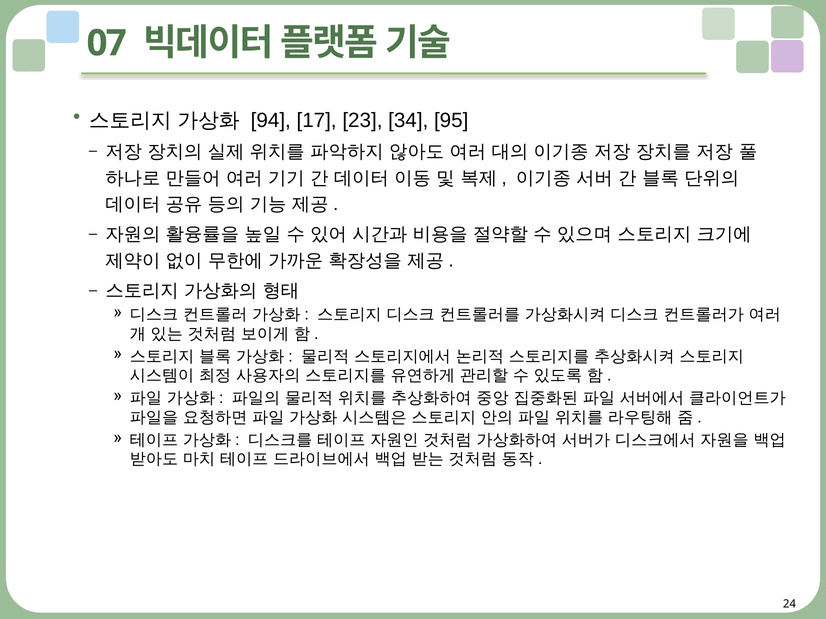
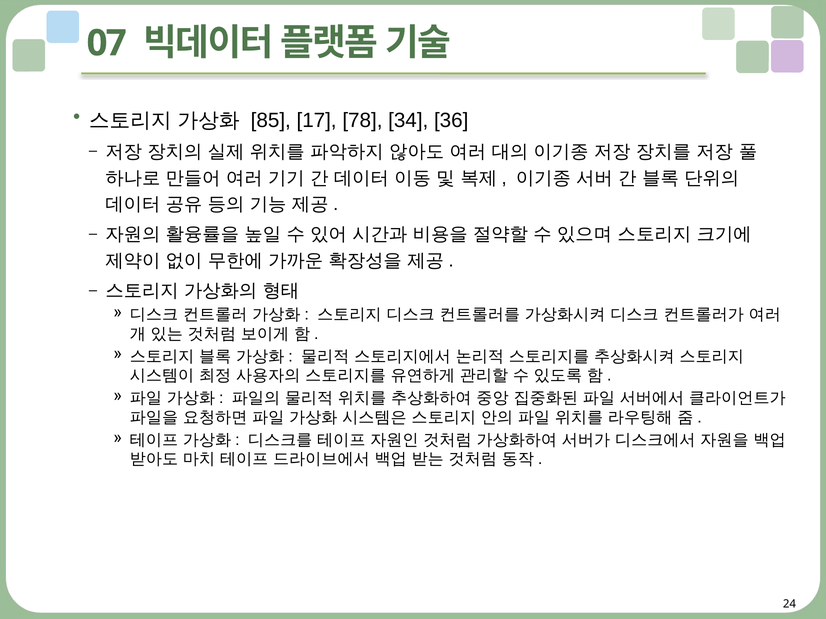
94: 94 -> 85
23: 23 -> 78
95: 95 -> 36
